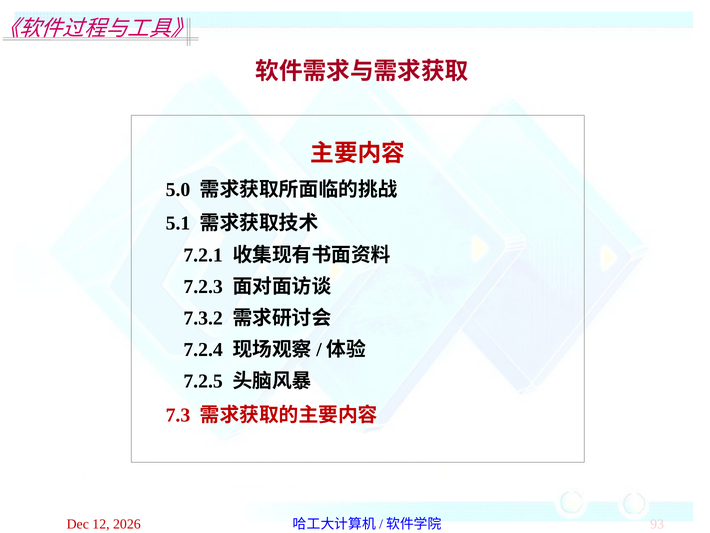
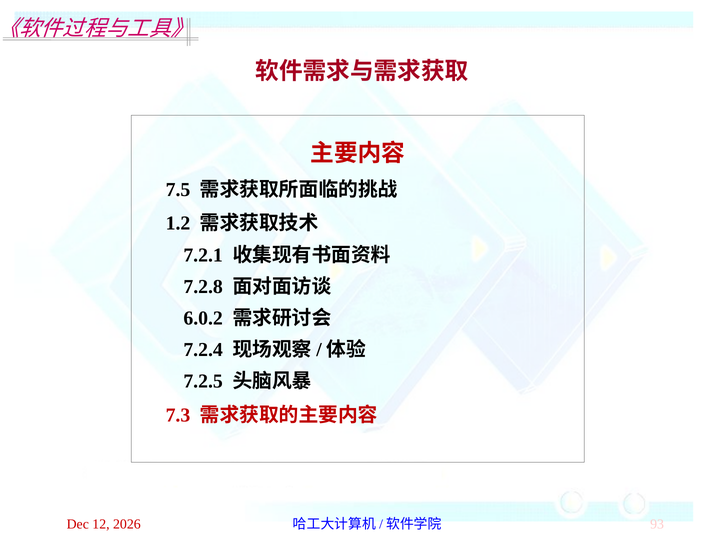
5.0: 5.0 -> 7.5
5.1: 5.1 -> 1.2
7.2.3: 7.2.3 -> 7.2.8
7.3.2: 7.3.2 -> 6.0.2
